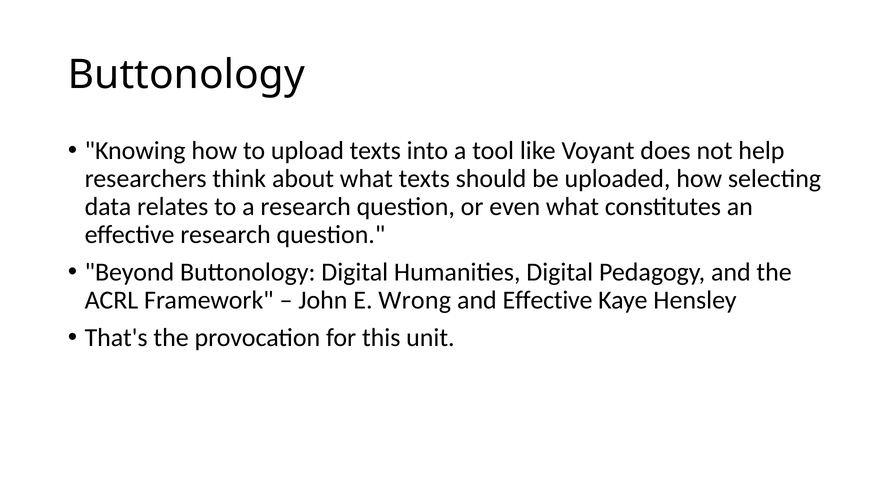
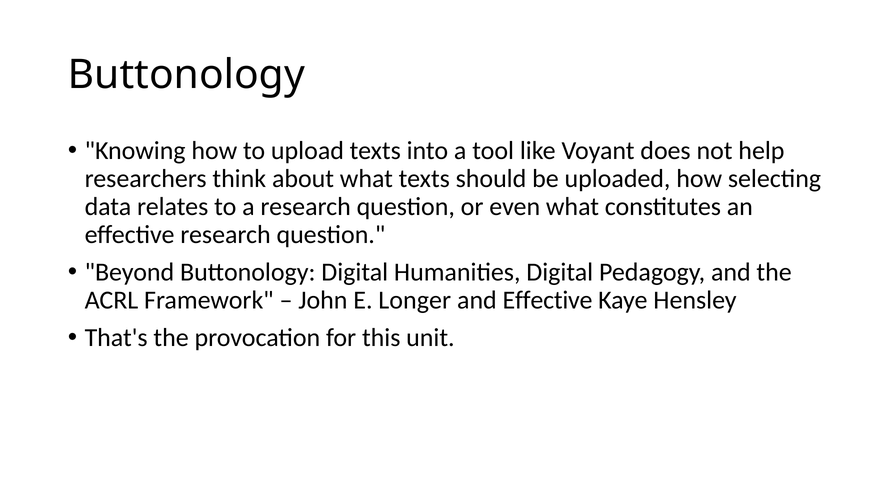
Wrong: Wrong -> Longer
